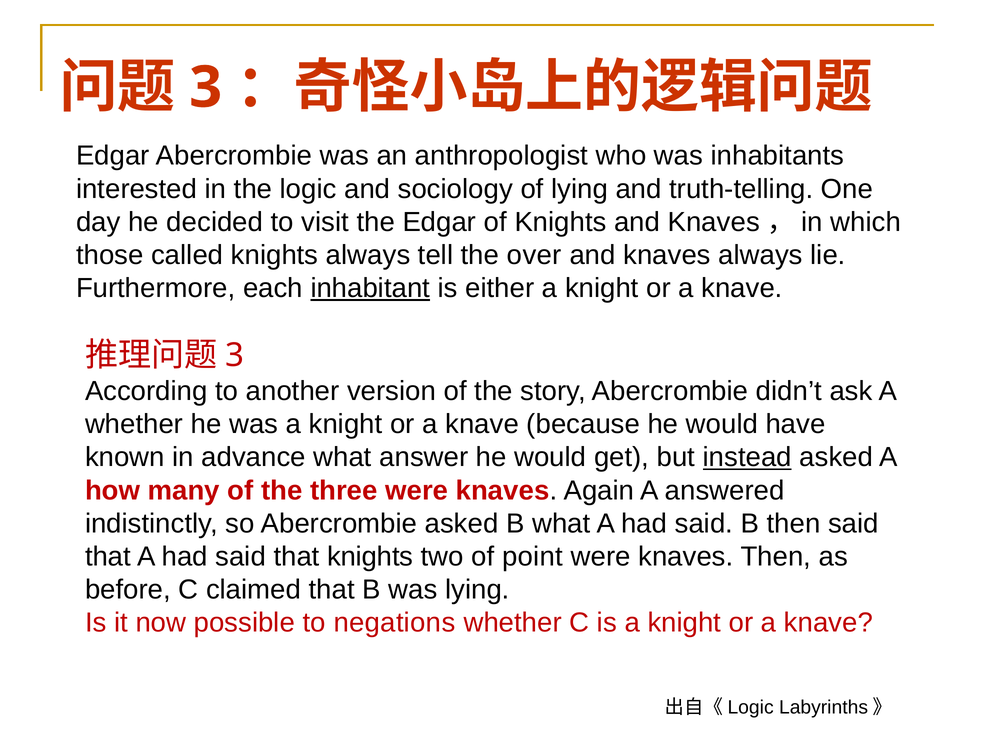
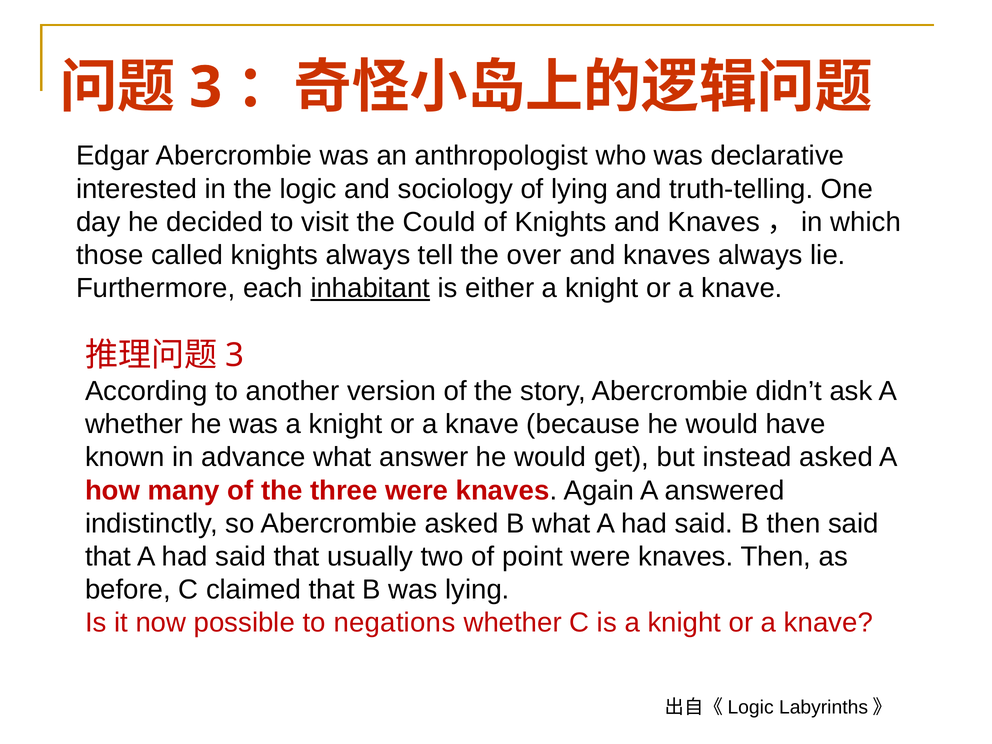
inhabitants: inhabitants -> declarative
the Edgar: Edgar -> Could
instead underline: present -> none
that knights: knights -> usually
